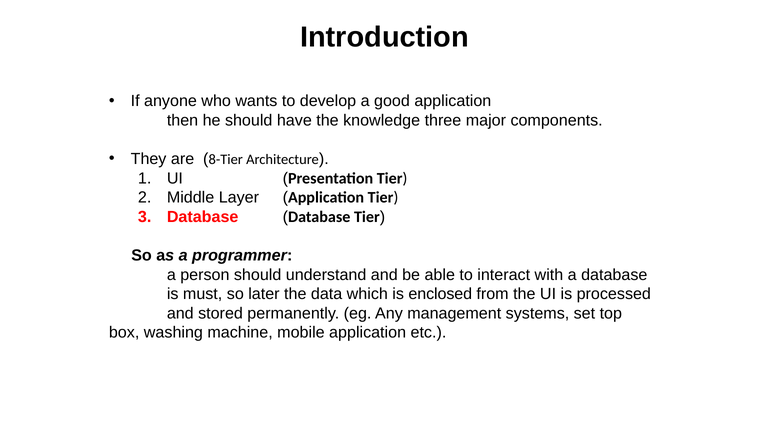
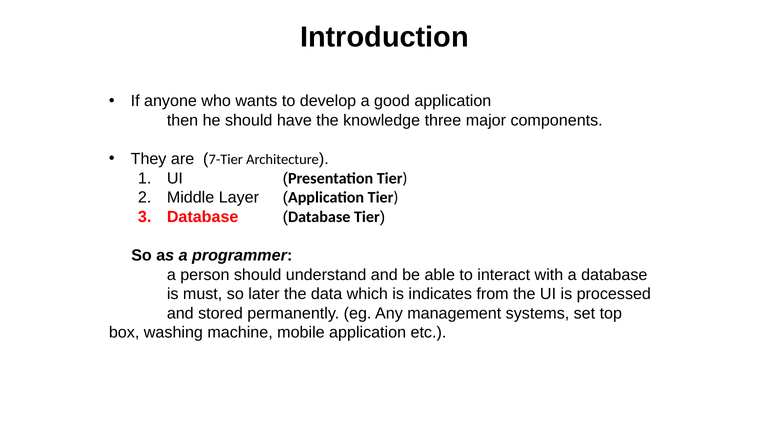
8-Tier: 8-Tier -> 7-Tier
enclosed: enclosed -> indicates
